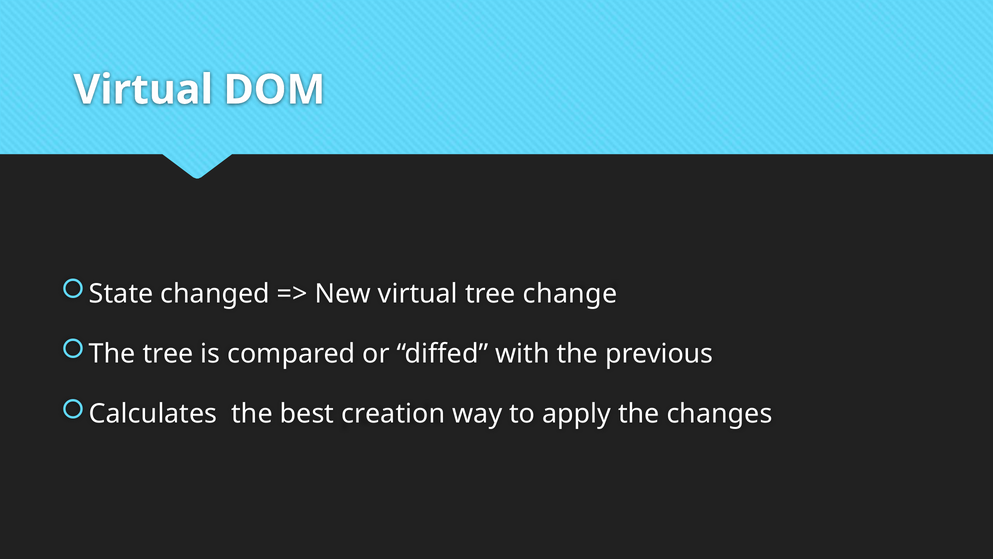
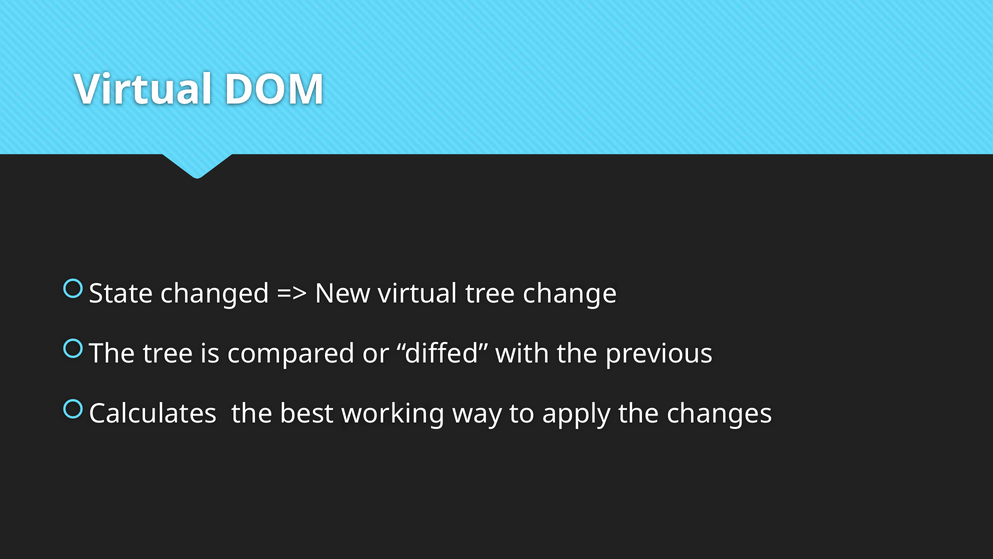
creation: creation -> working
